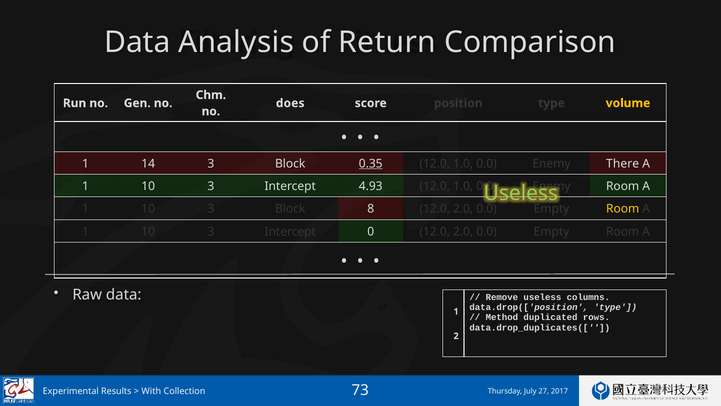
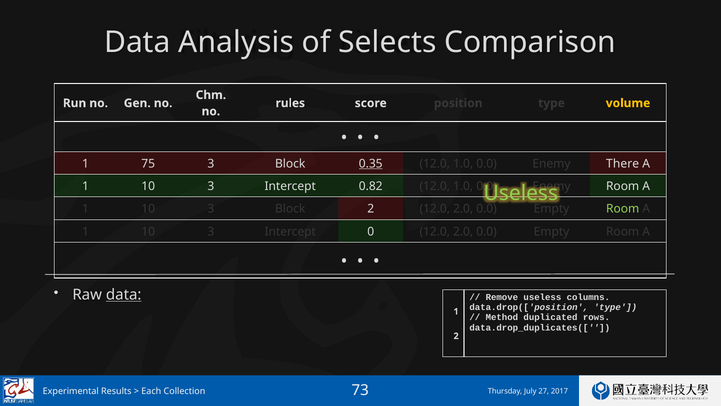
Return: Return -> Selects
does: does -> rules
14: 14 -> 75
4.93: 4.93 -> 0.82
Block 8: 8 -> 2
Room at (623, 209) colour: yellow -> light green
data at (124, 294) underline: none -> present
With: With -> Each
